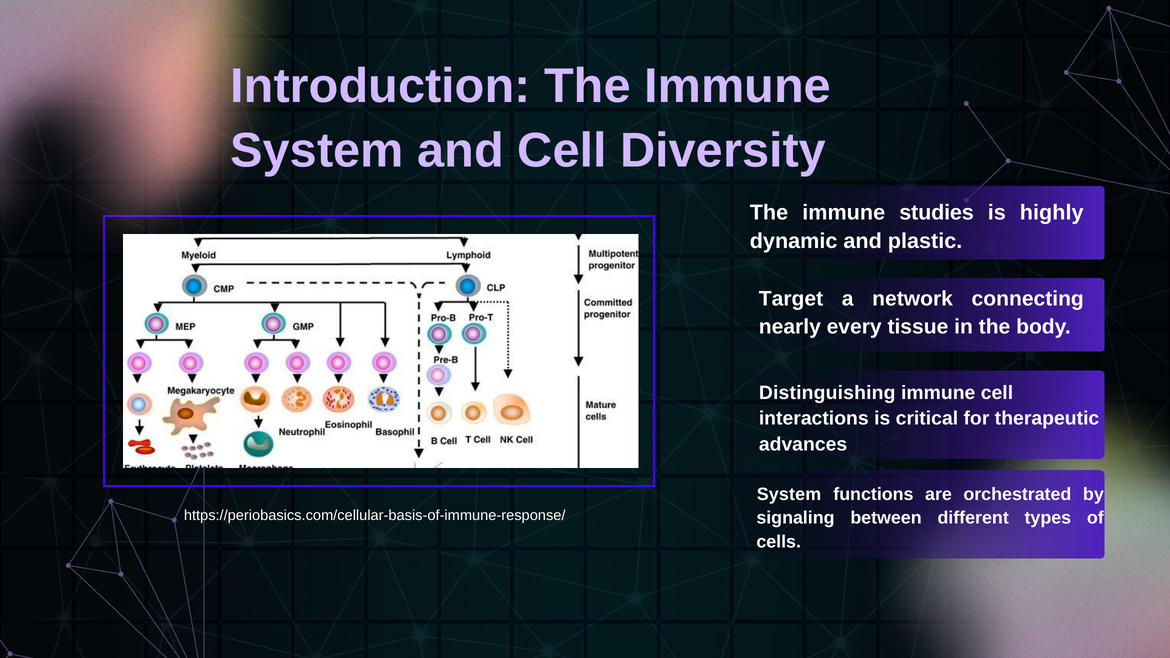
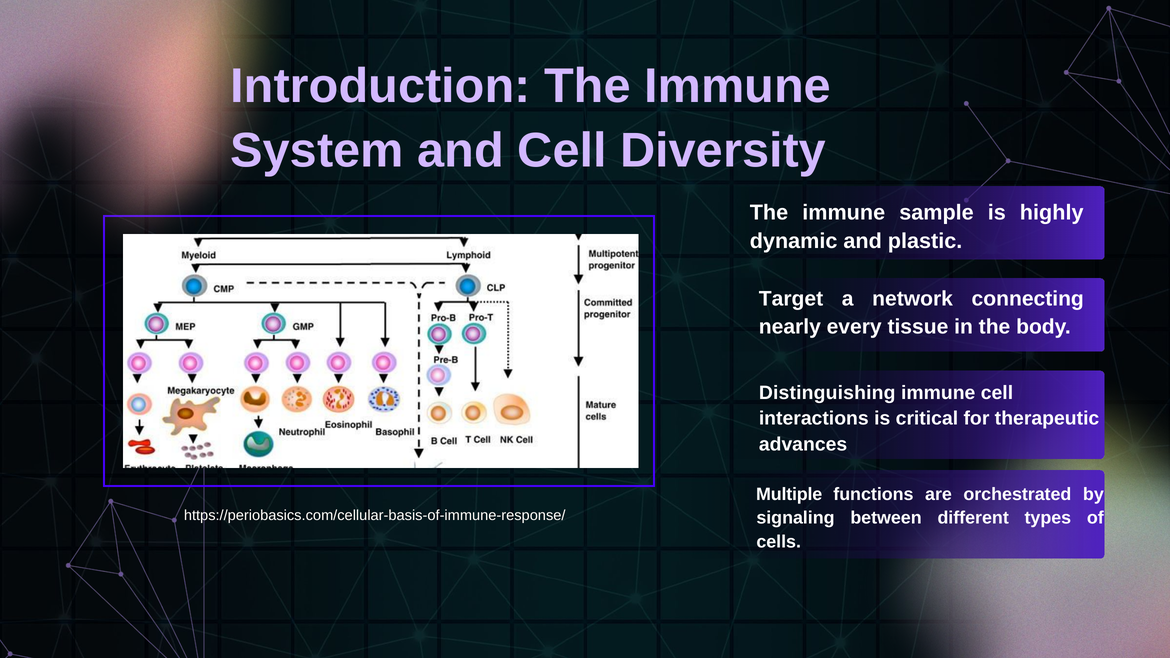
studies: studies -> sample
System at (789, 494): System -> Multiple
